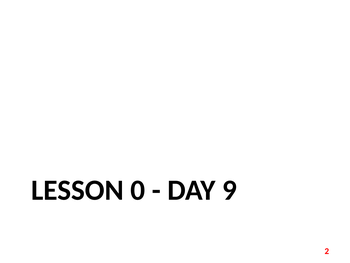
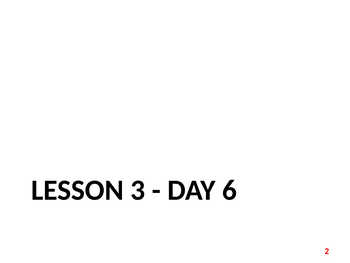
0: 0 -> 3
9: 9 -> 6
